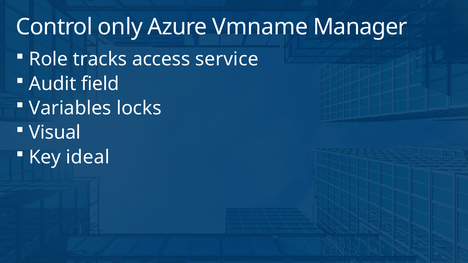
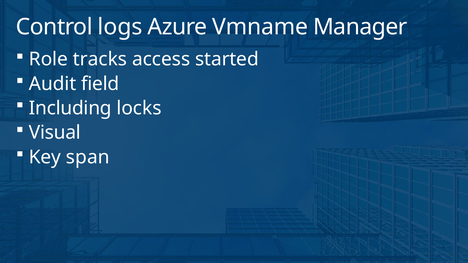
only: only -> logs
service: service -> started
Variables: Variables -> Including
ideal: ideal -> span
